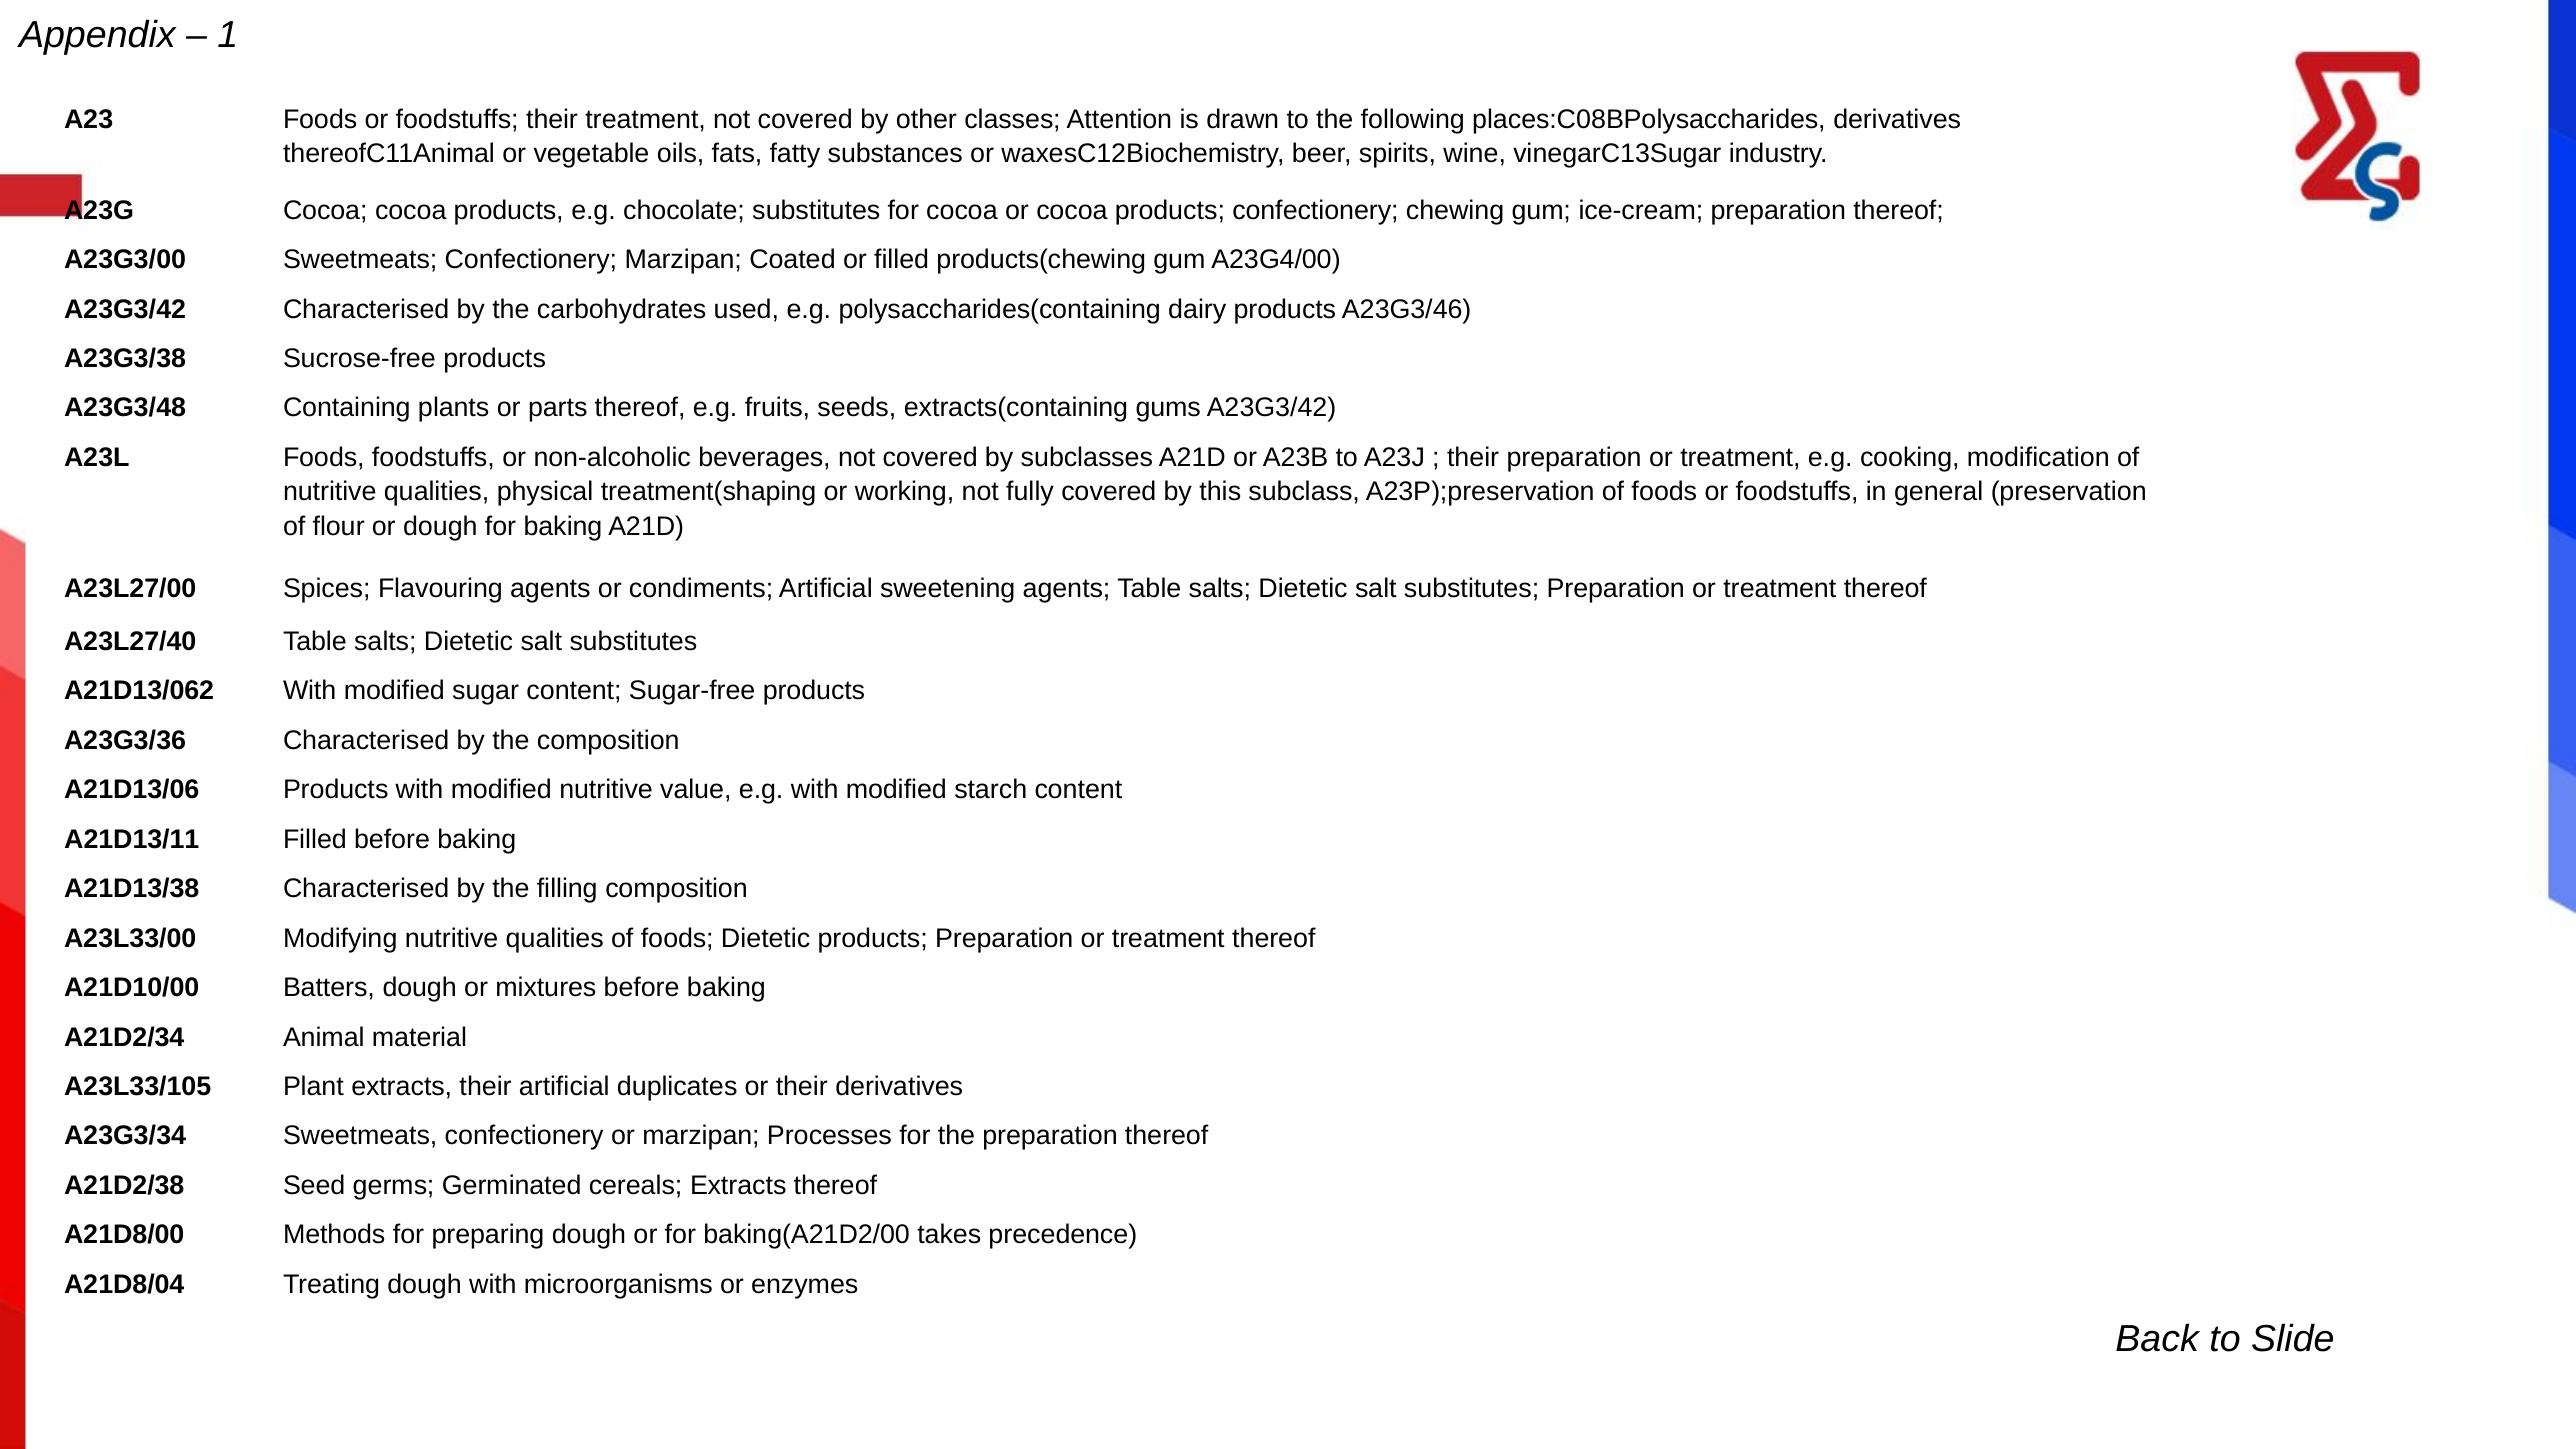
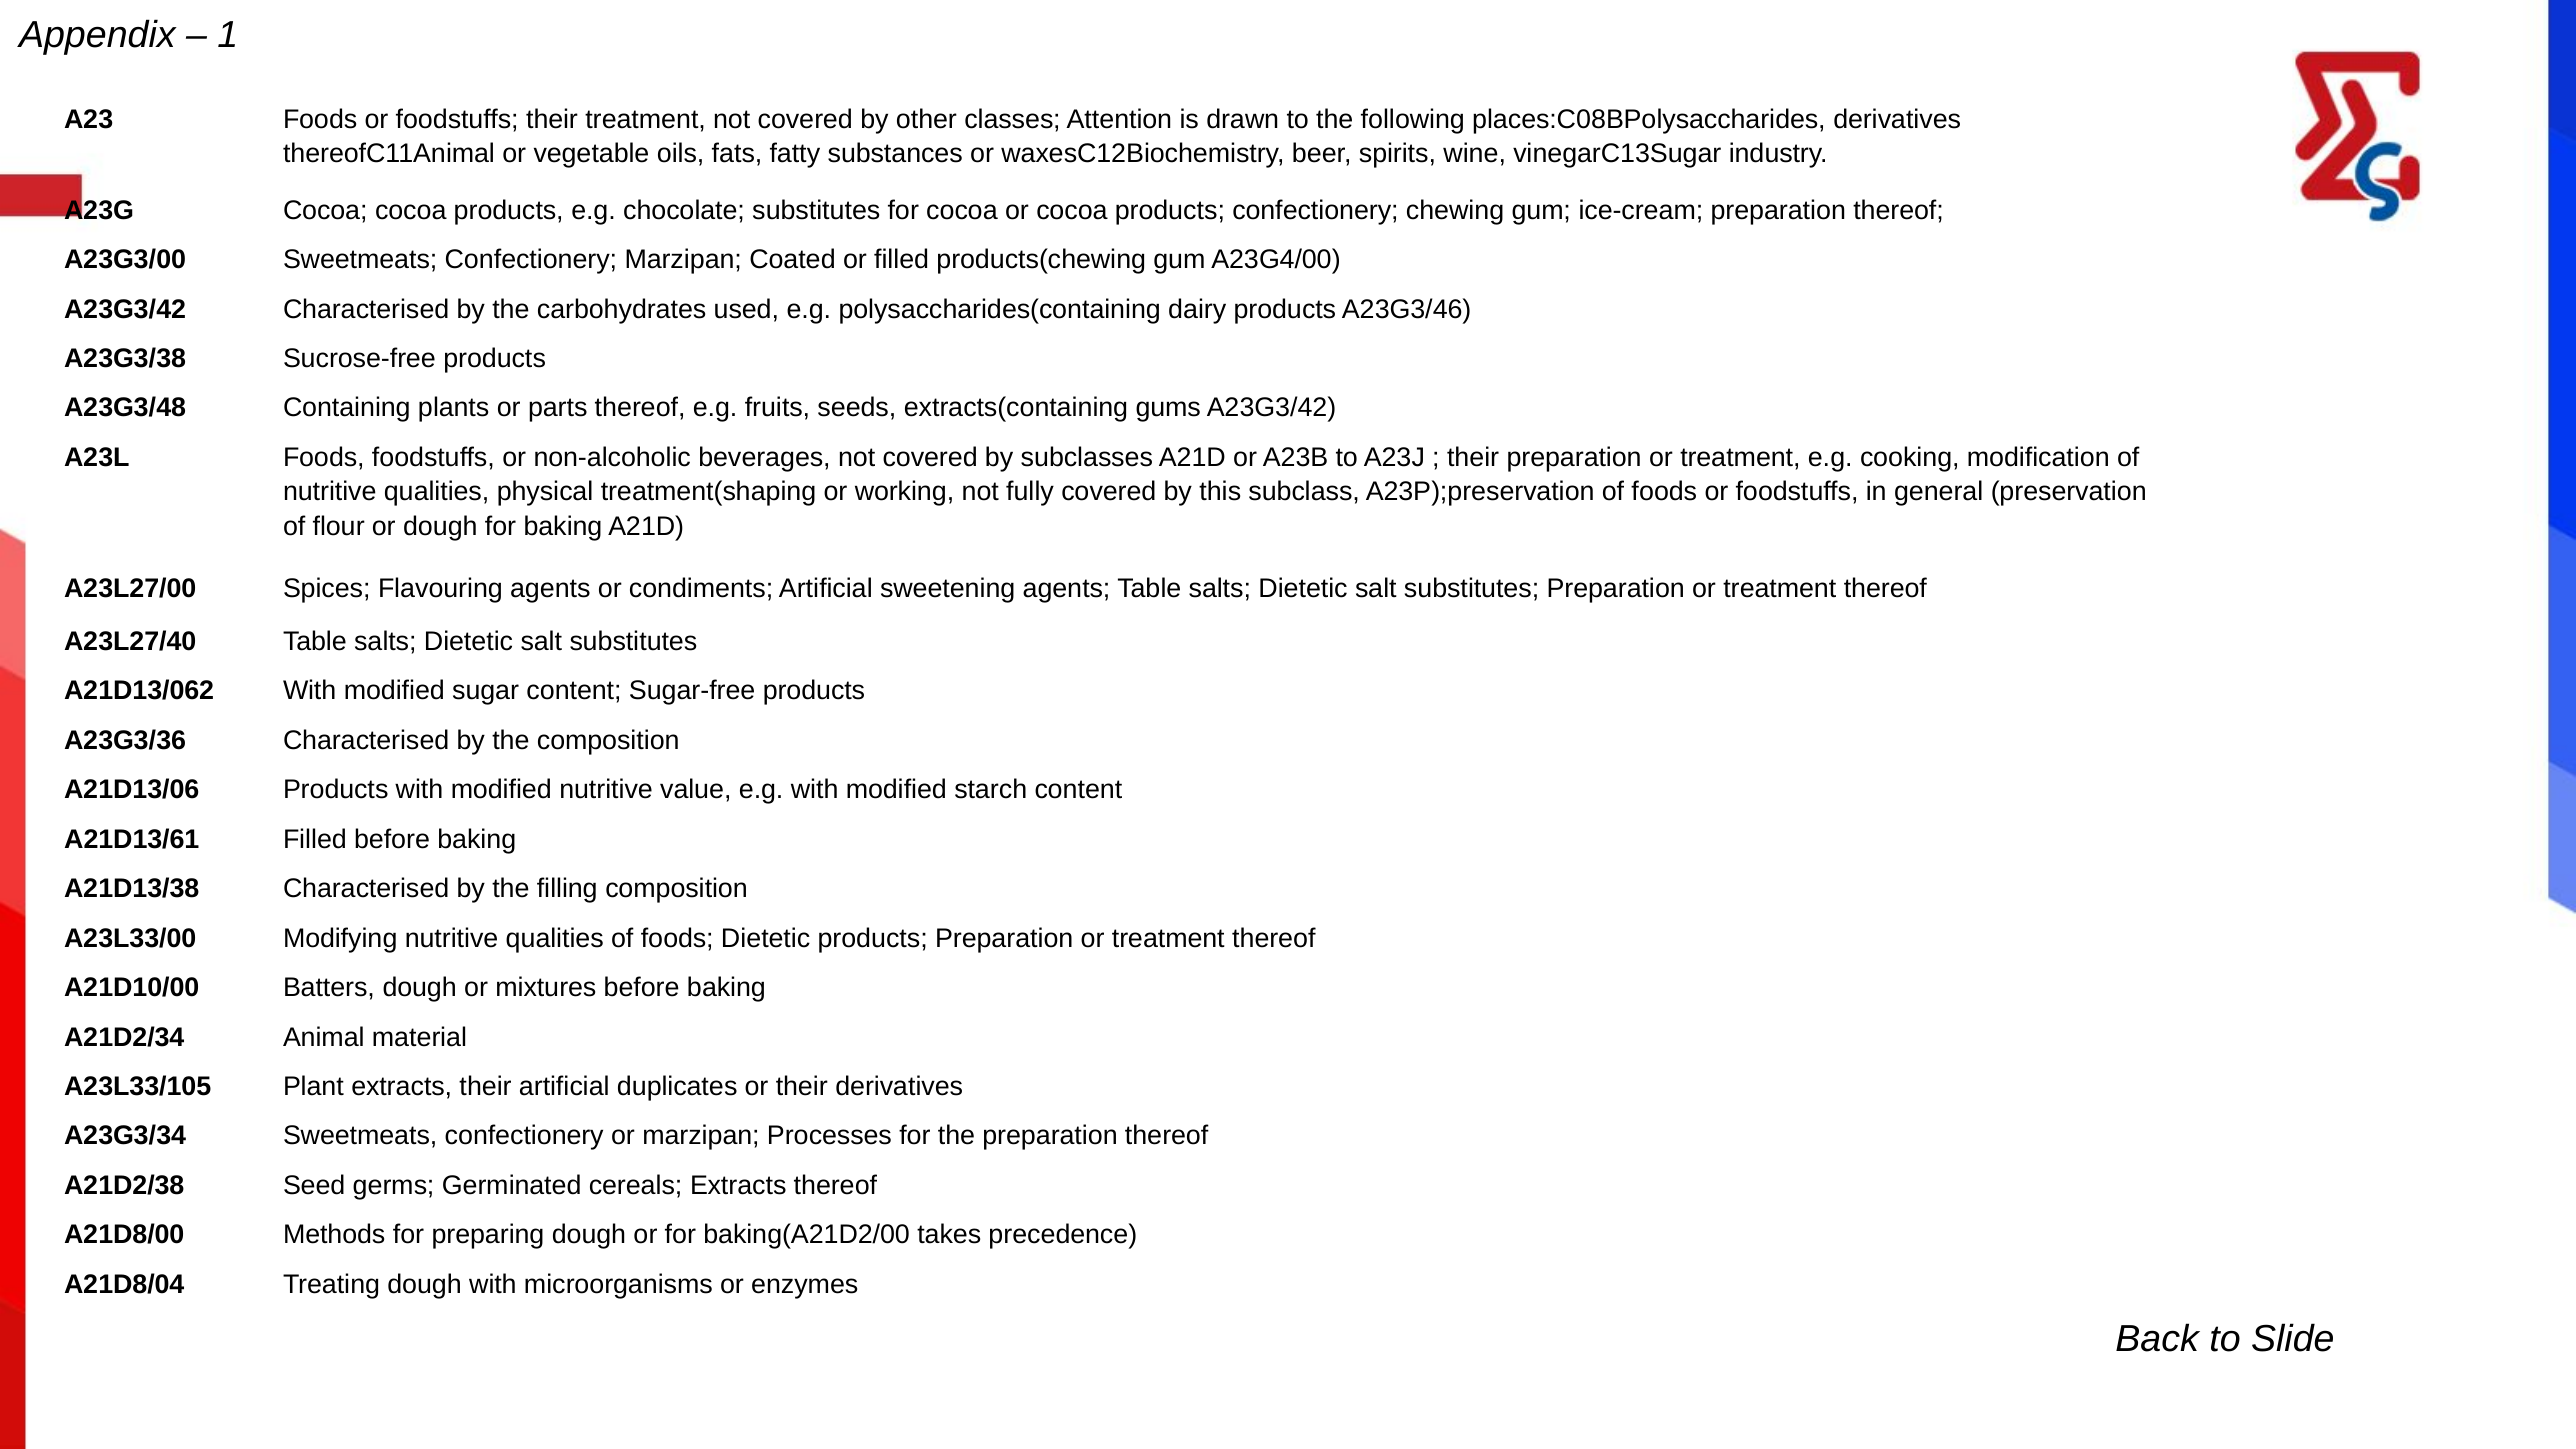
A21D13/11: A21D13/11 -> A21D13/61
